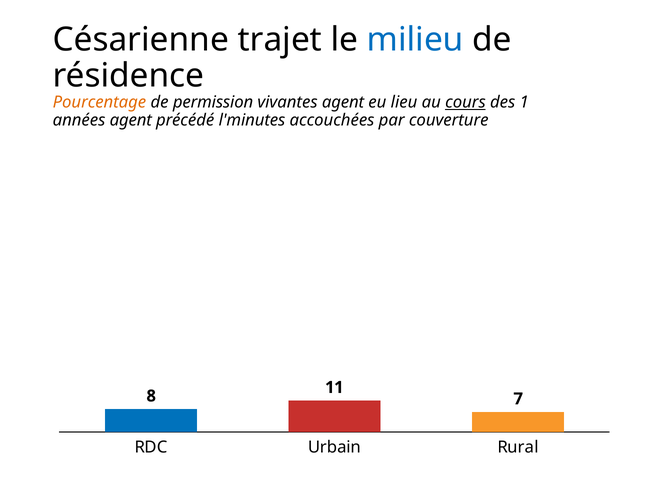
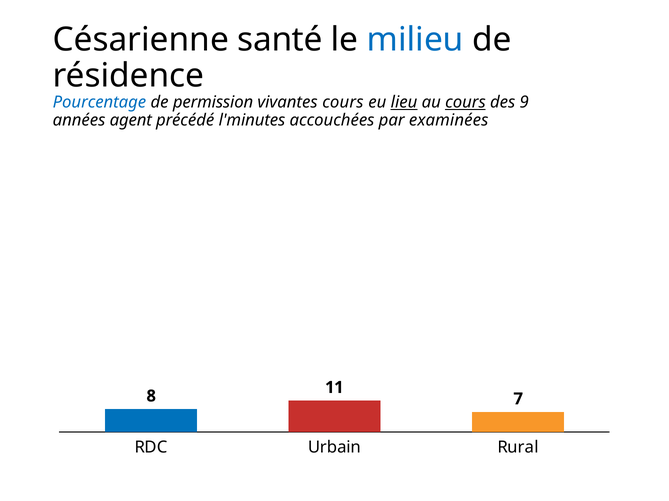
trajet: trajet -> santé
Pourcentage colour: orange -> blue
vivantes agent: agent -> cours
lieu underline: none -> present
1: 1 -> 9
couverture: couverture -> examinées
